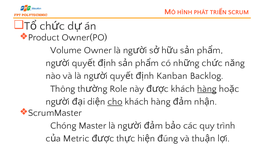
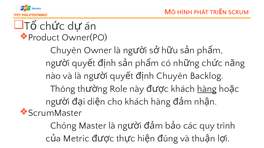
Volume at (66, 50): Volume -> Chuyên
Kanban at (172, 76): Kanban -> Chuyên
cho underline: present -> none
